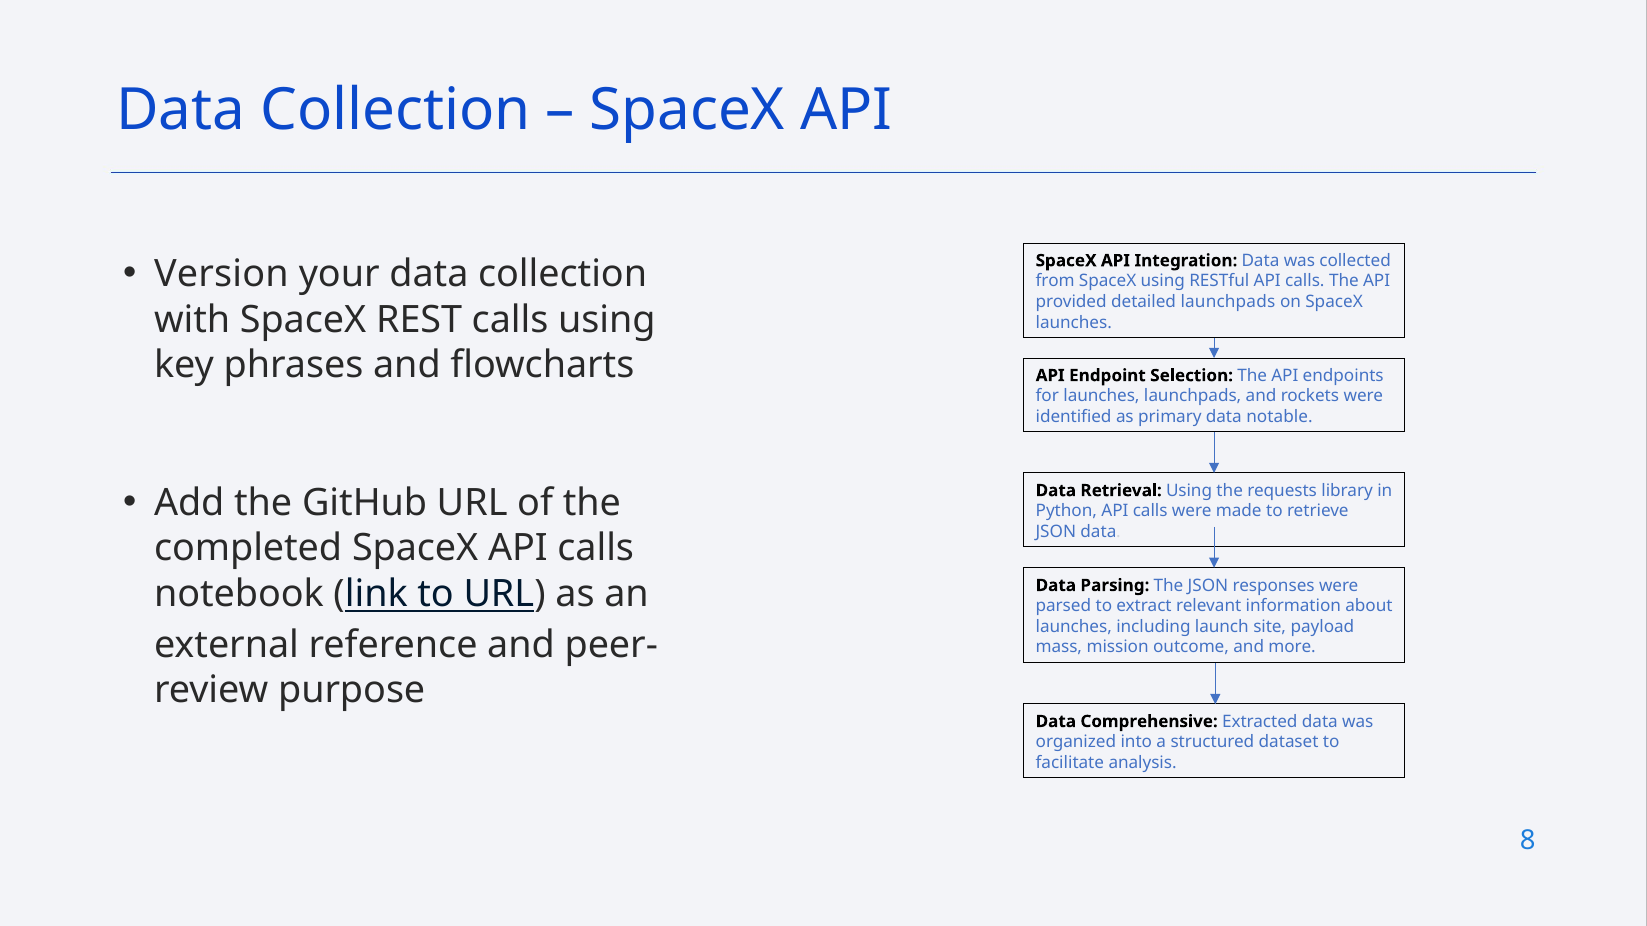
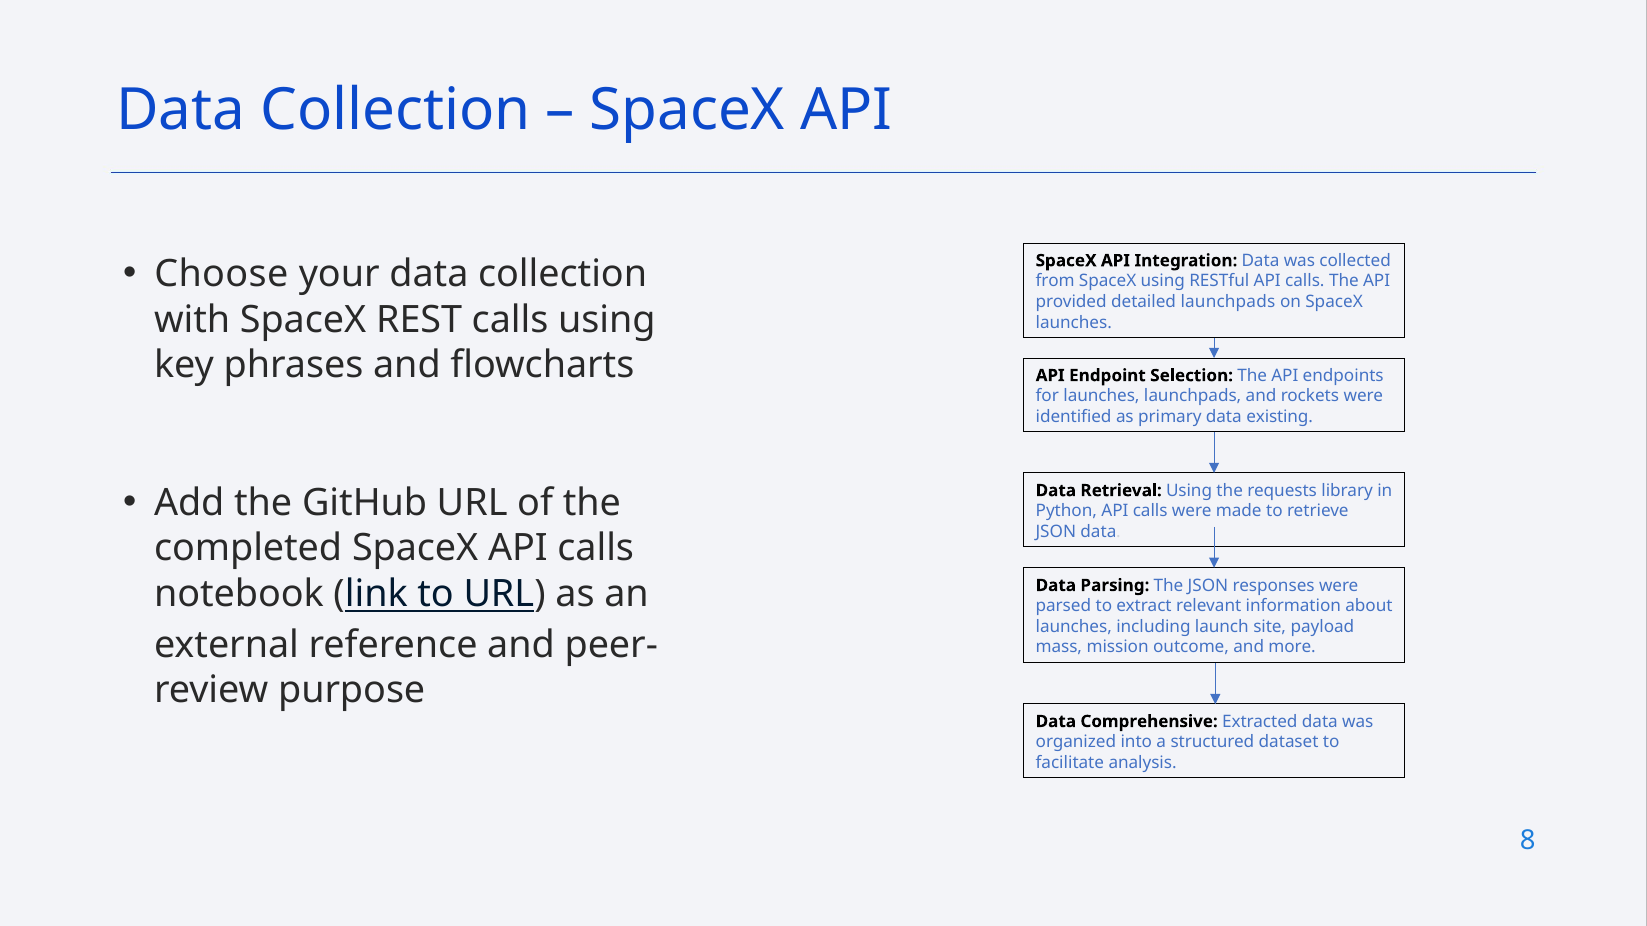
Version: Version -> Choose
notable: notable -> existing
